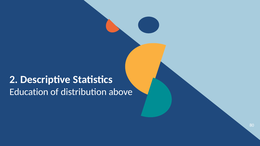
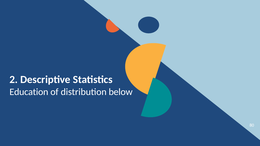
above: above -> below
